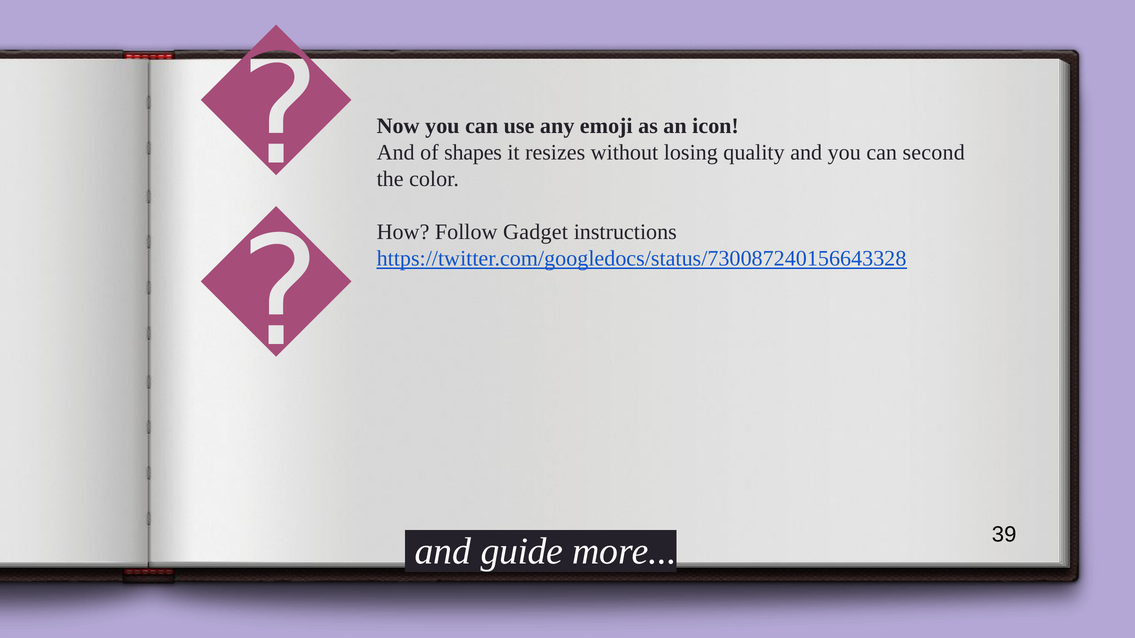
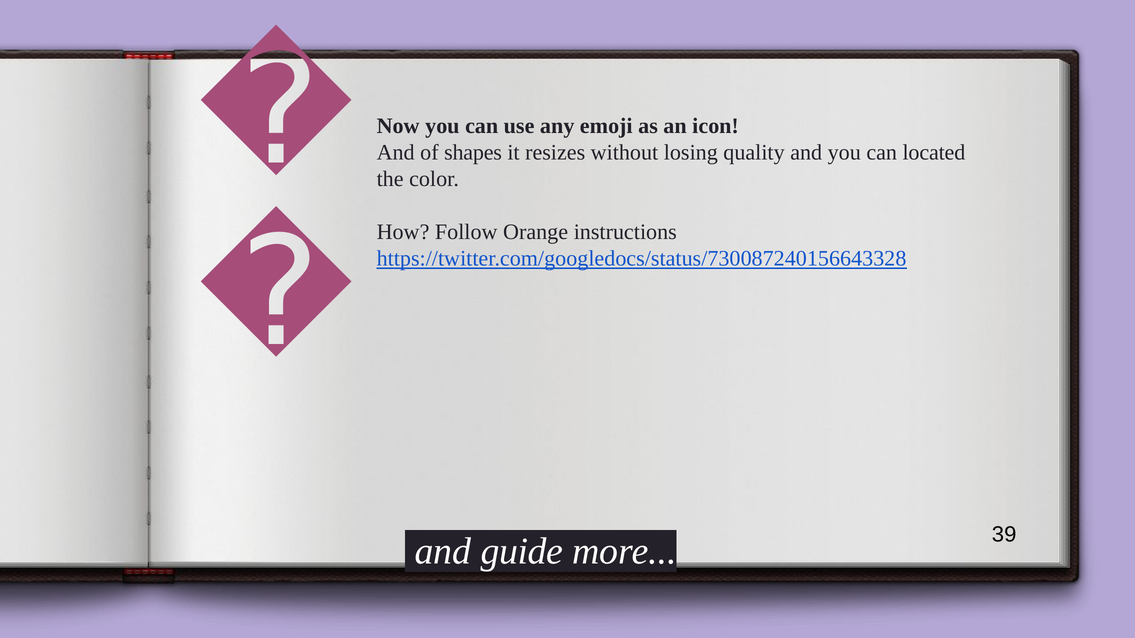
second: second -> located
Gadget: Gadget -> Orange
